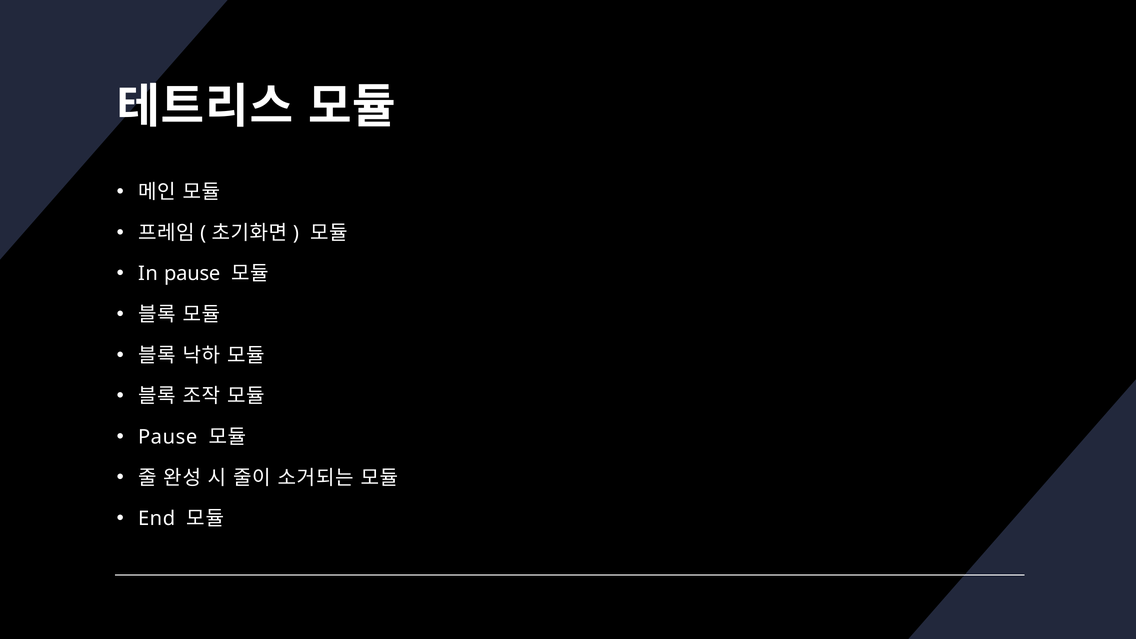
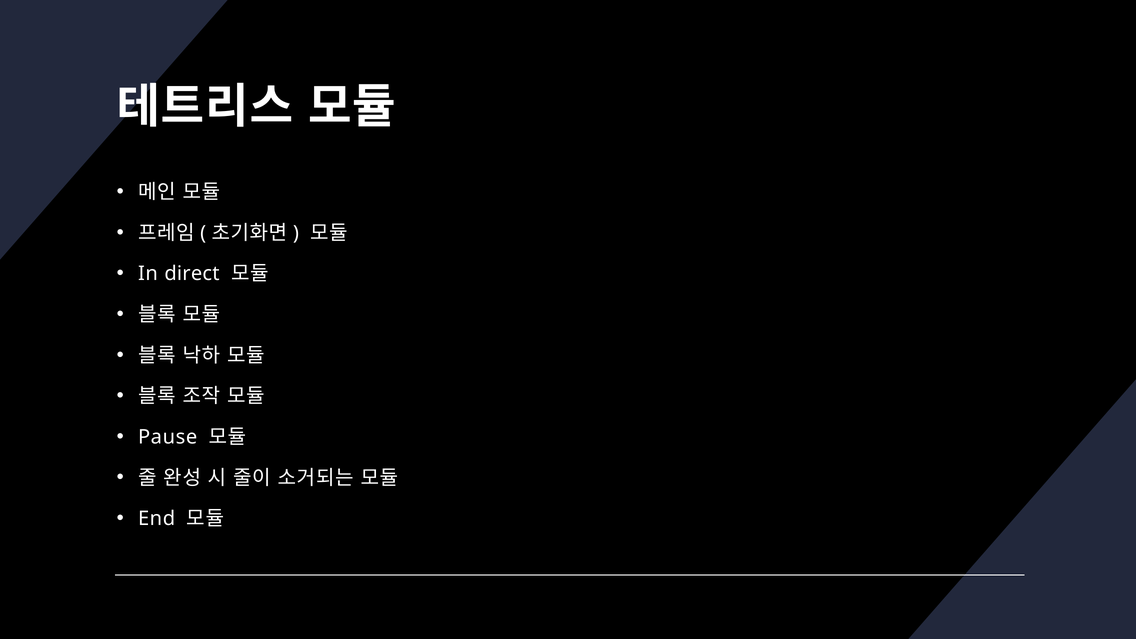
In pause: pause -> direct
